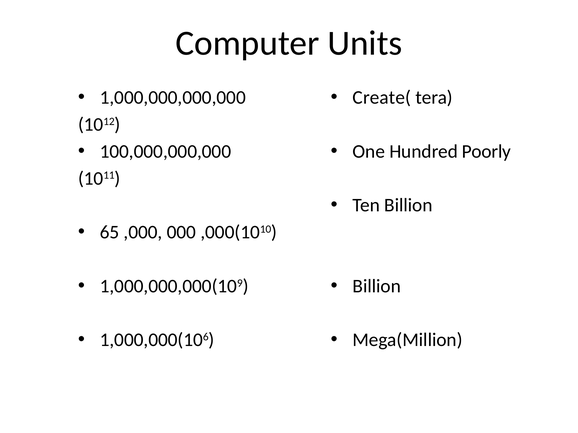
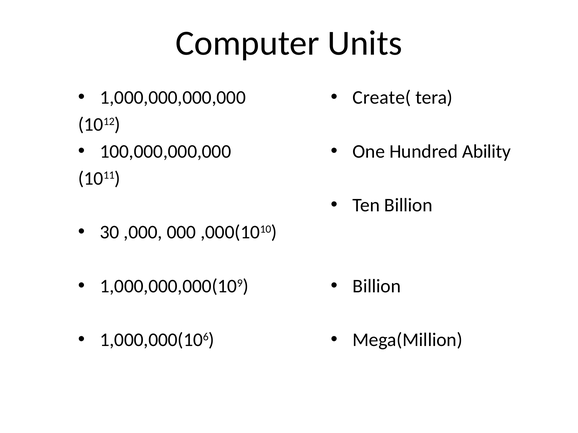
Poorly: Poorly -> Ability
65: 65 -> 30
